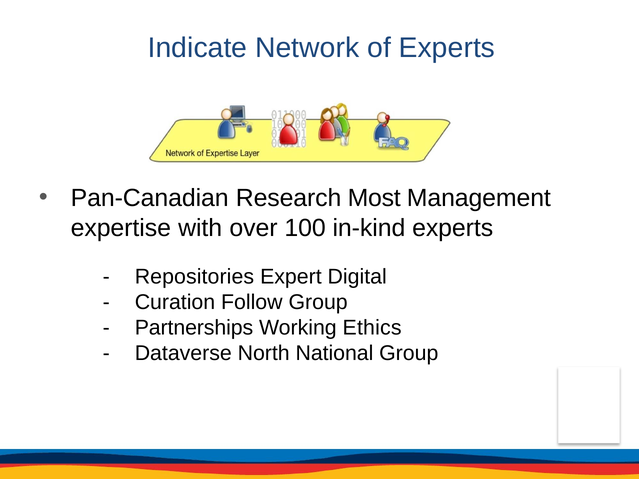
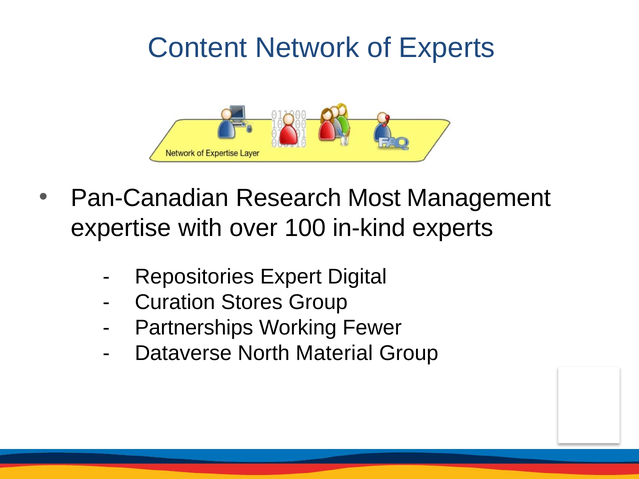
Indicate: Indicate -> Content
Follow: Follow -> Stores
Ethics: Ethics -> Fewer
National: National -> Material
